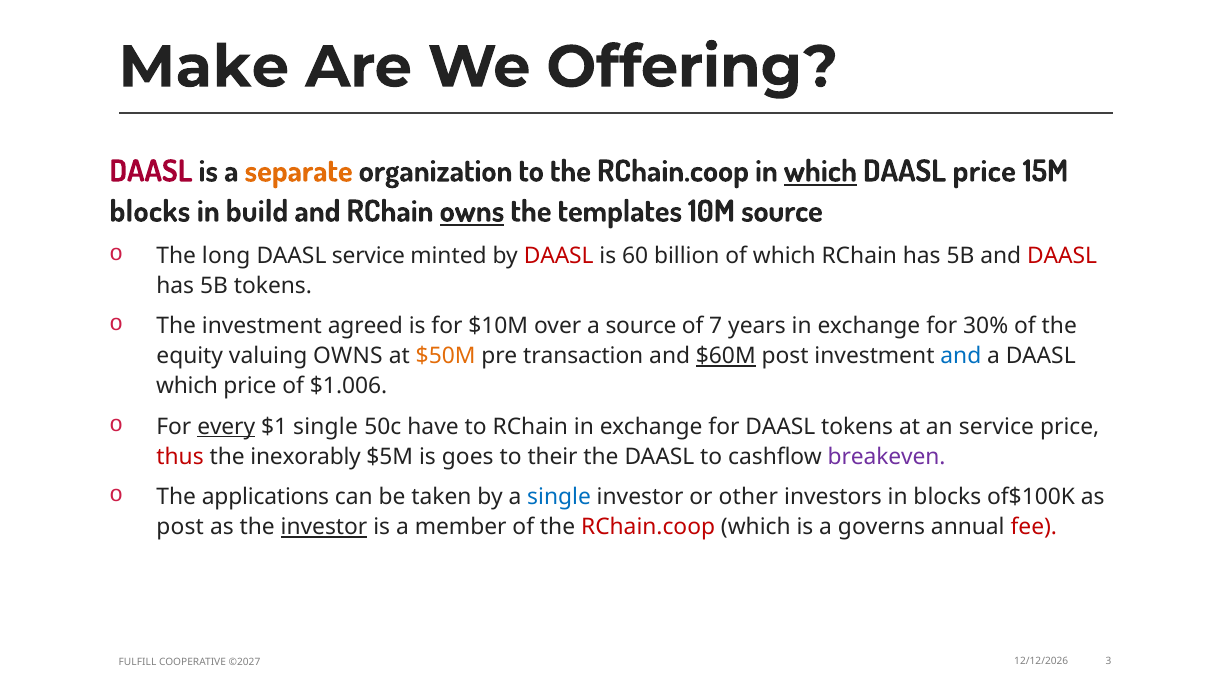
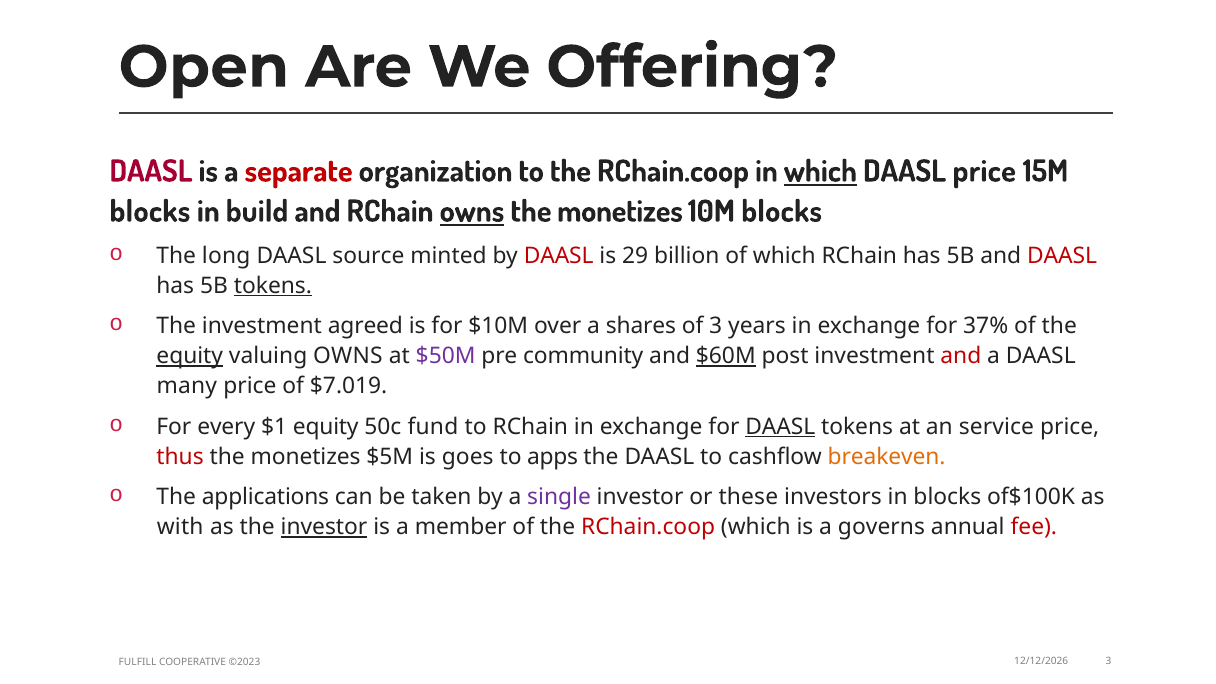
Make: Make -> Open
separate colour: orange -> red
templates at (620, 212): templates -> monetizes
10M source: source -> blocks
DAASL service: service -> source
60: 60 -> 29
tokens at (273, 286) underline: none -> present
a source: source -> shares
of 7: 7 -> 3
30%: 30% -> 37%
equity at (190, 356) underline: none -> present
$50M colour: orange -> purple
transaction: transaction -> community
and at (961, 356) colour: blue -> red
which at (187, 386): which -> many
$1.006: $1.006 -> $7.019
every underline: present -> none
$1 single: single -> equity
have: have -> fund
DAASL at (780, 427) underline: none -> present
inexorably at (306, 457): inexorably -> monetizes
their: their -> apps
breakeven colour: purple -> orange
single at (559, 497) colour: blue -> purple
other: other -> these
post at (180, 527): post -> with
©2027: ©2027 -> ©2023
